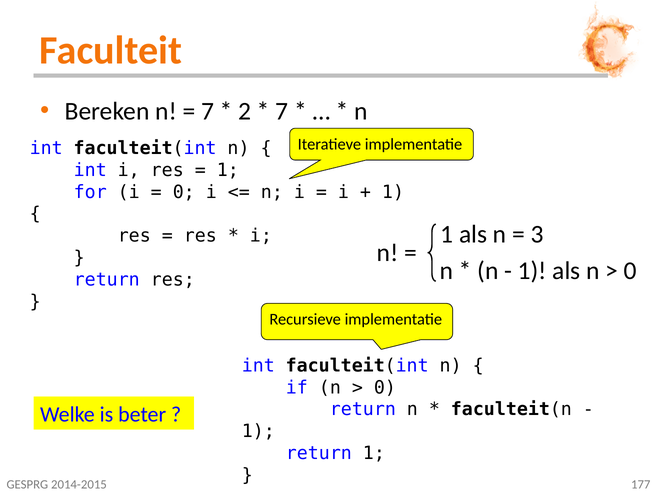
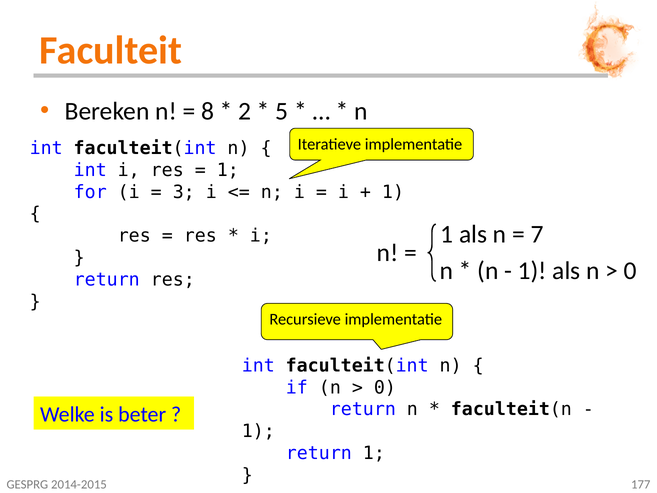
7 at (208, 111): 7 -> 8
7 at (282, 111): 7 -> 5
0 at (184, 192): 0 -> 3
3: 3 -> 7
